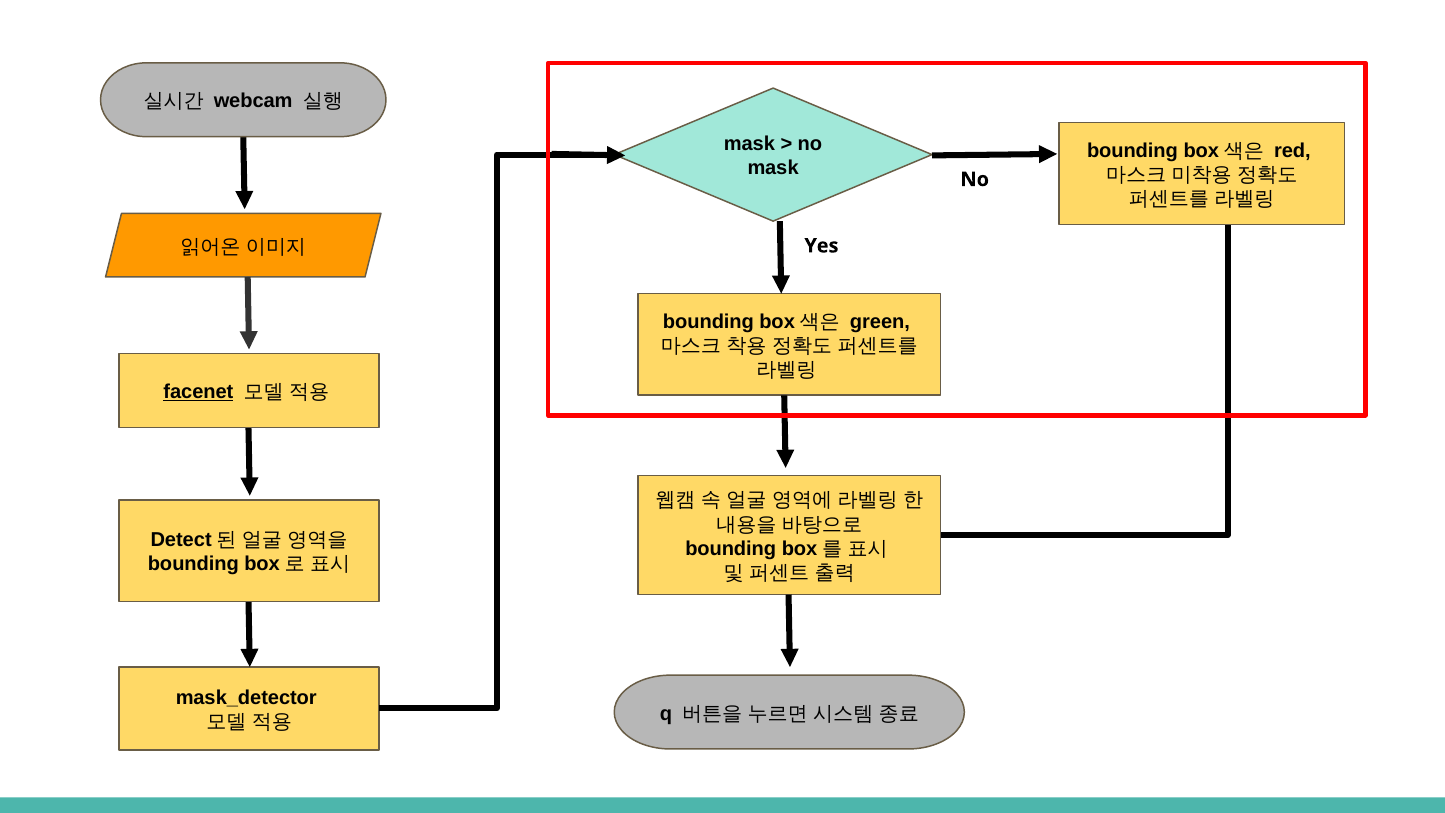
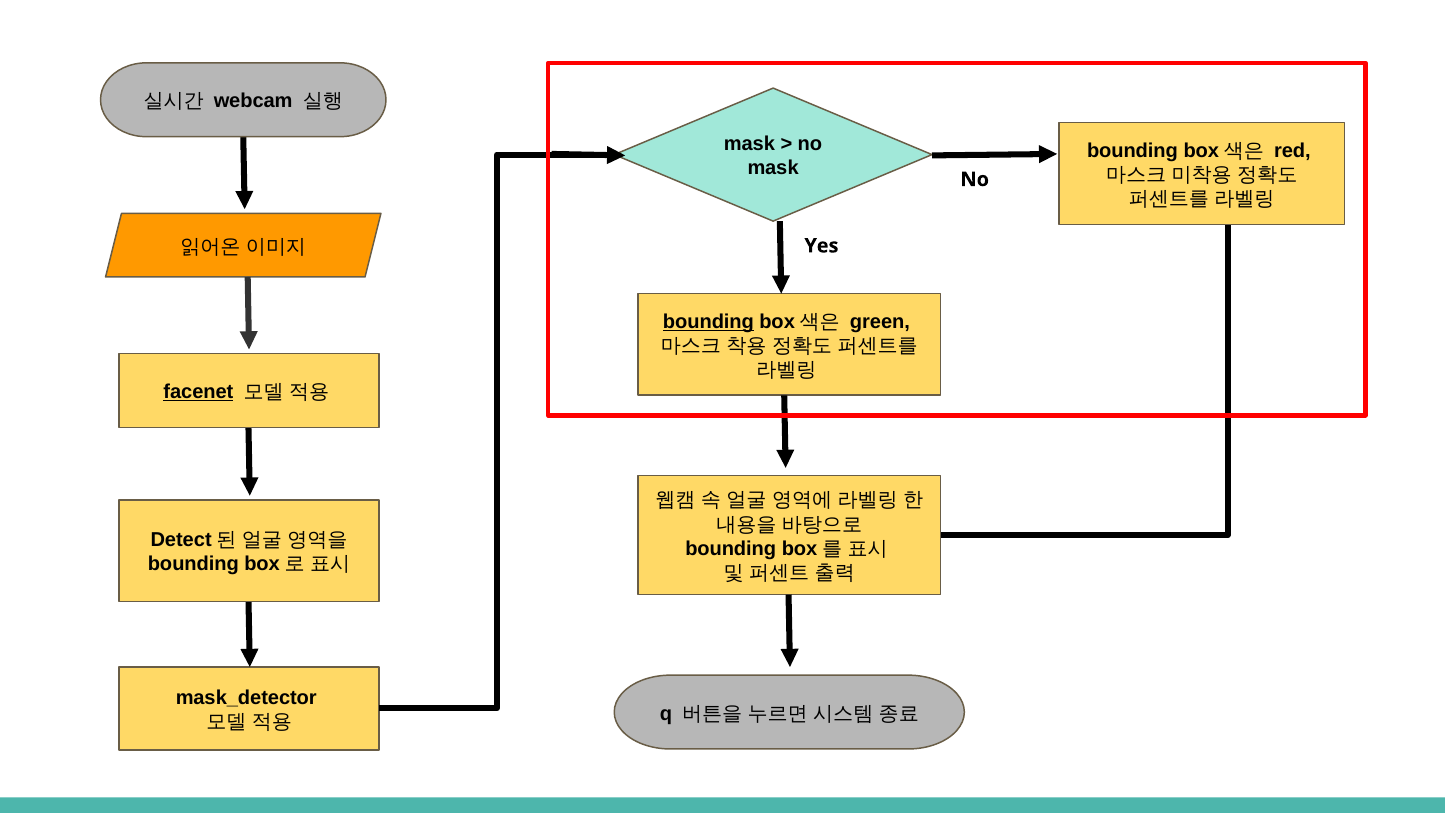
bounding at (708, 322) underline: none -> present
